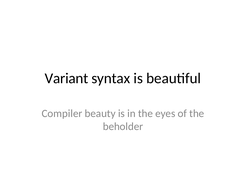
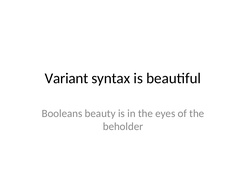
Compiler: Compiler -> Booleans
